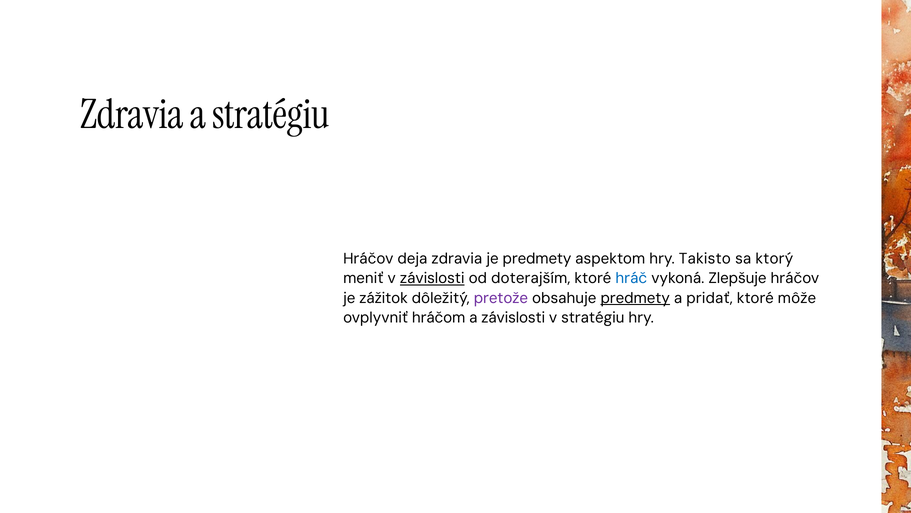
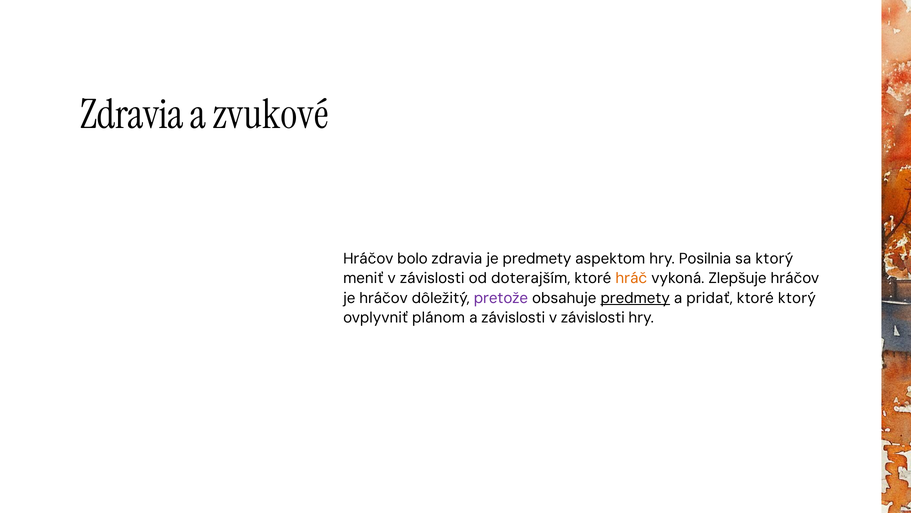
a stratégiu: stratégiu -> zvukové
deja: deja -> bolo
Takisto: Takisto -> Posilnia
závislosti at (432, 278) underline: present -> none
hráč colour: blue -> orange
je zážitok: zážitok -> hráčov
ktoré môže: môže -> ktorý
hráčom: hráčom -> plánom
stratégiu at (593, 317): stratégiu -> závislosti
